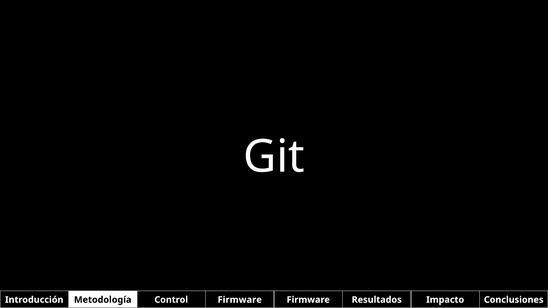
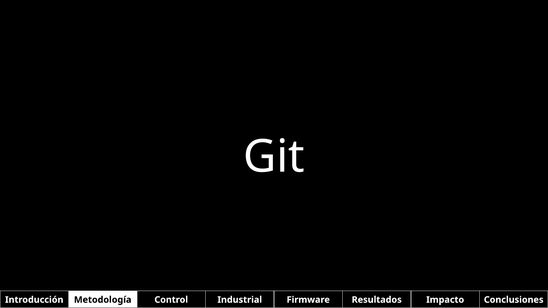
Control Firmware: Firmware -> Industrial
